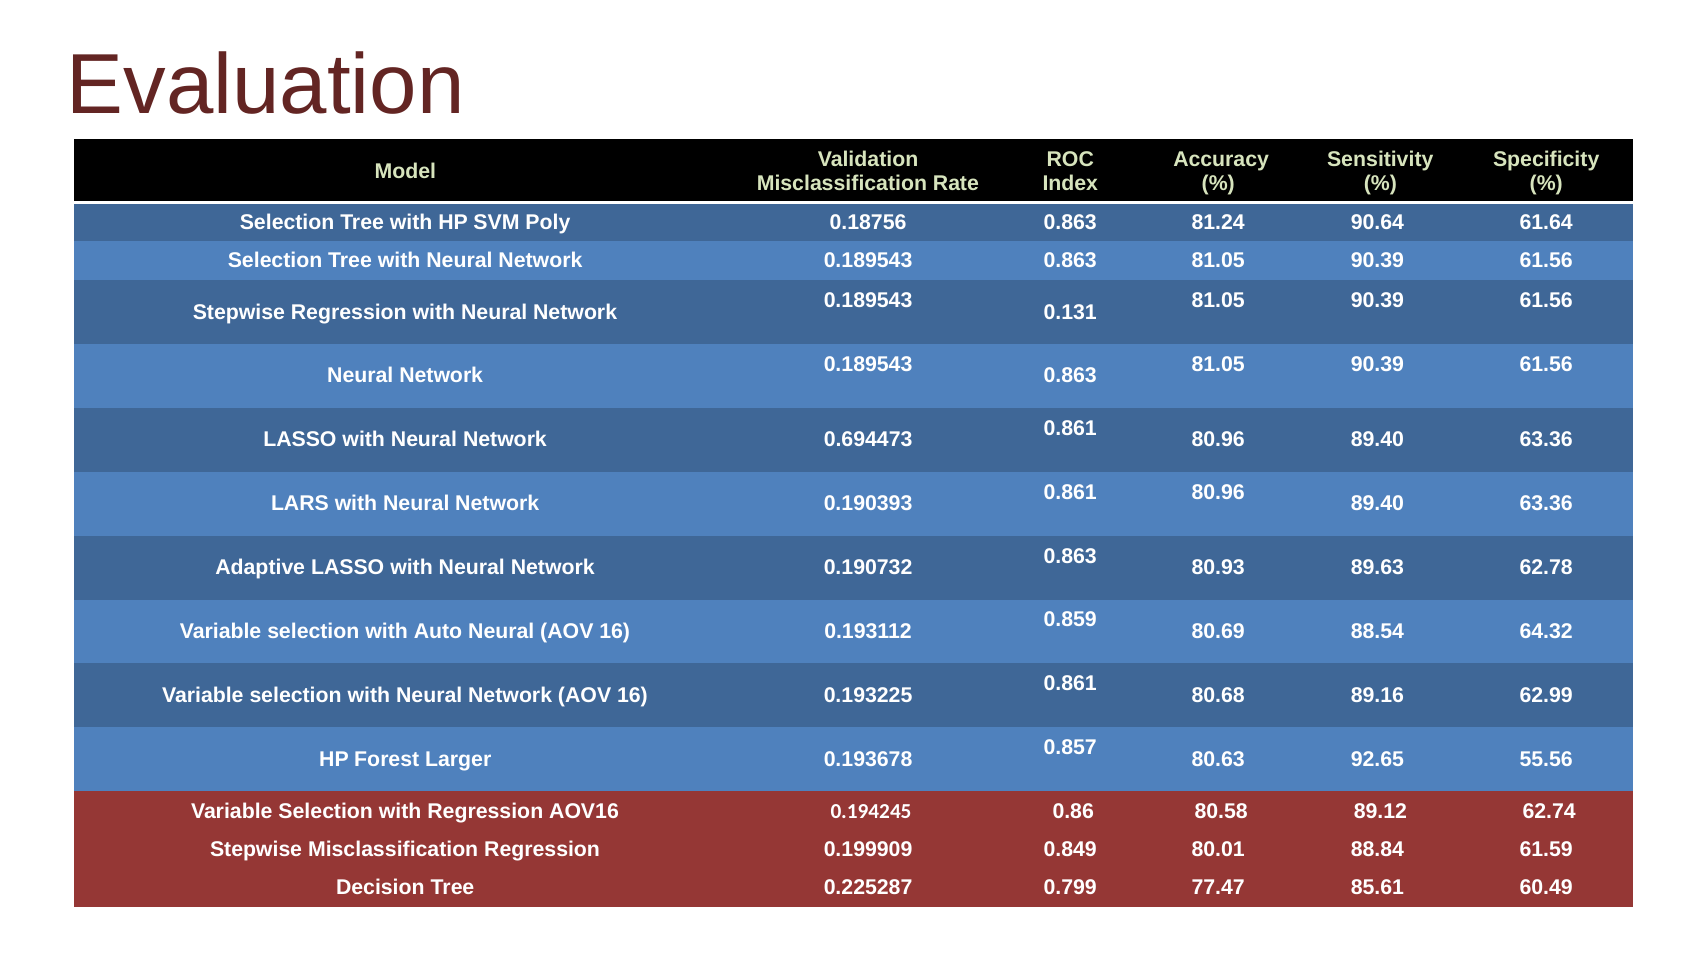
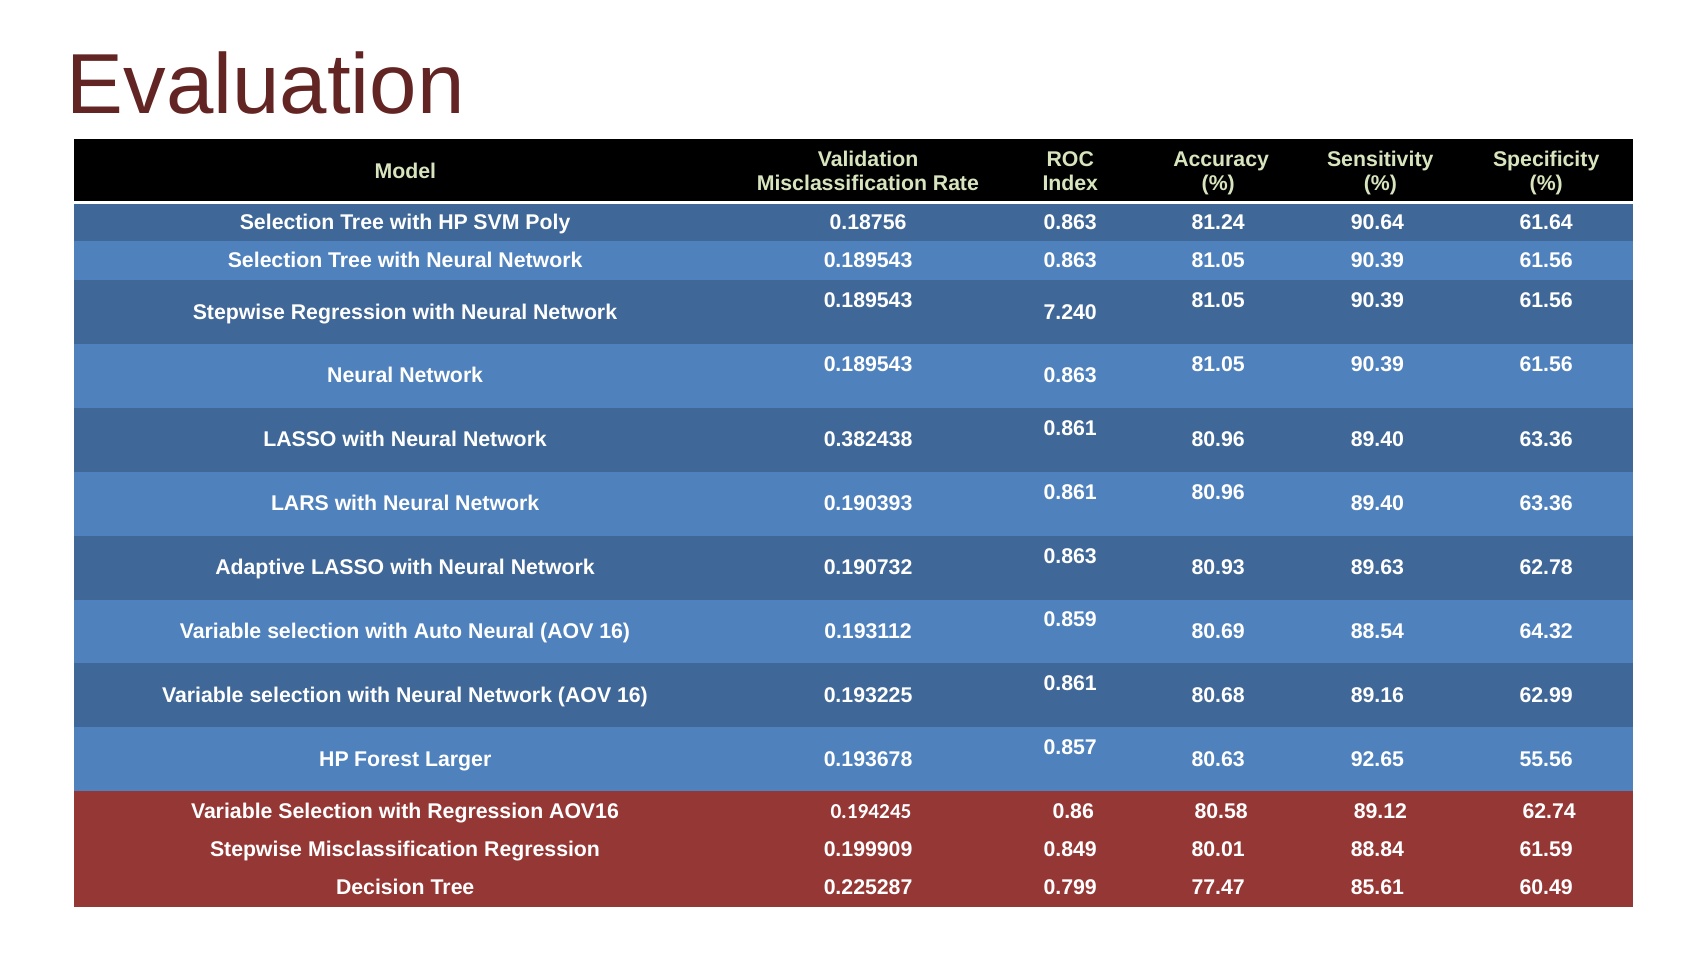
0.131: 0.131 -> 7.240
0.694473: 0.694473 -> 0.382438
